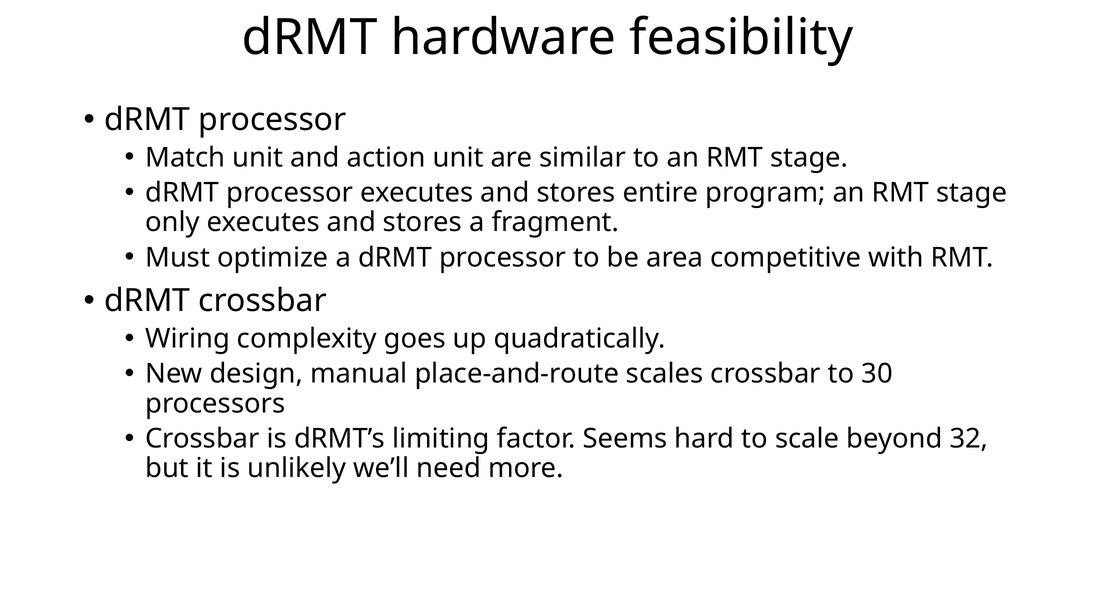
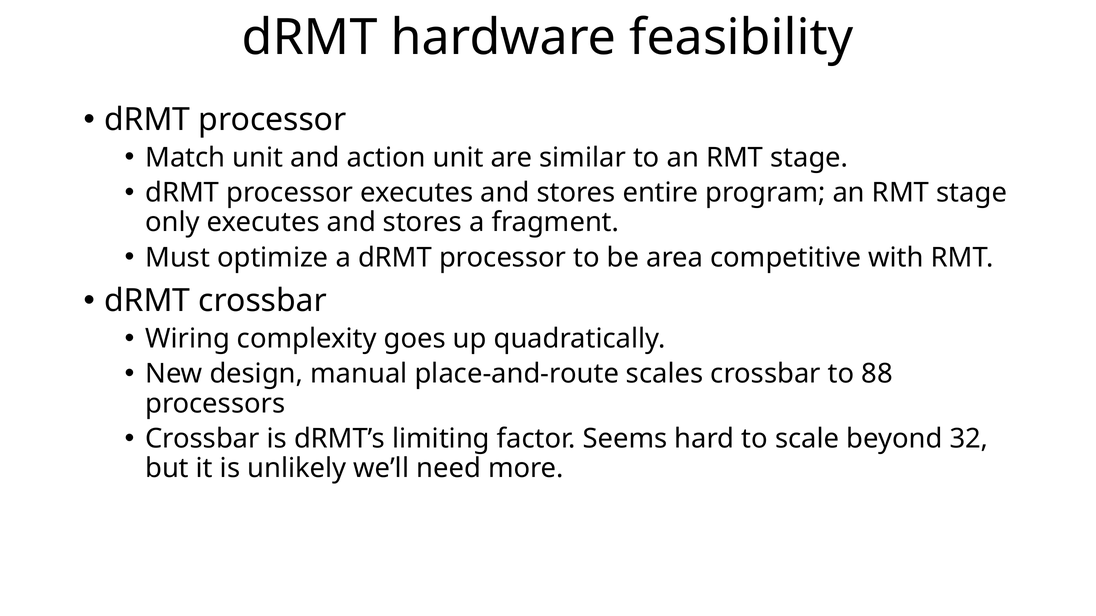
30: 30 -> 88
